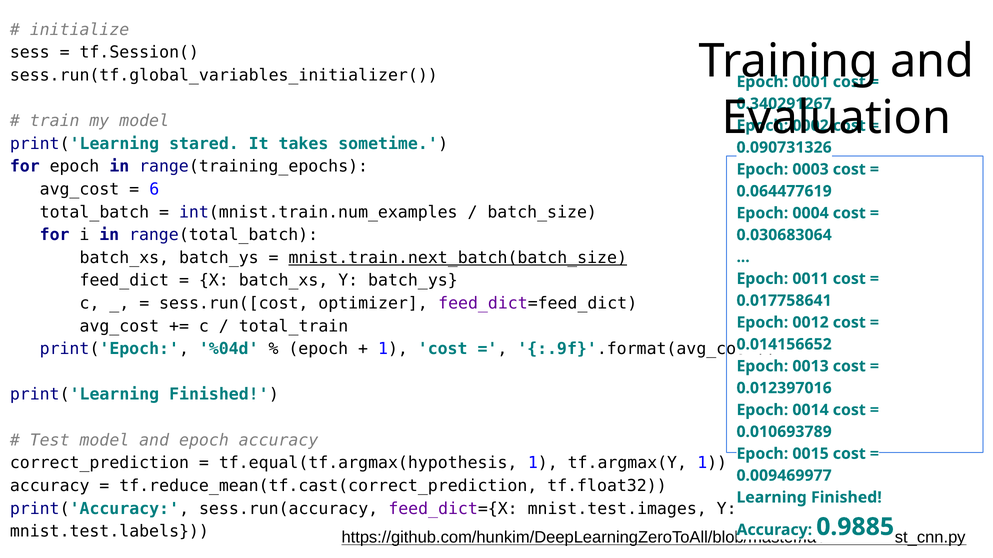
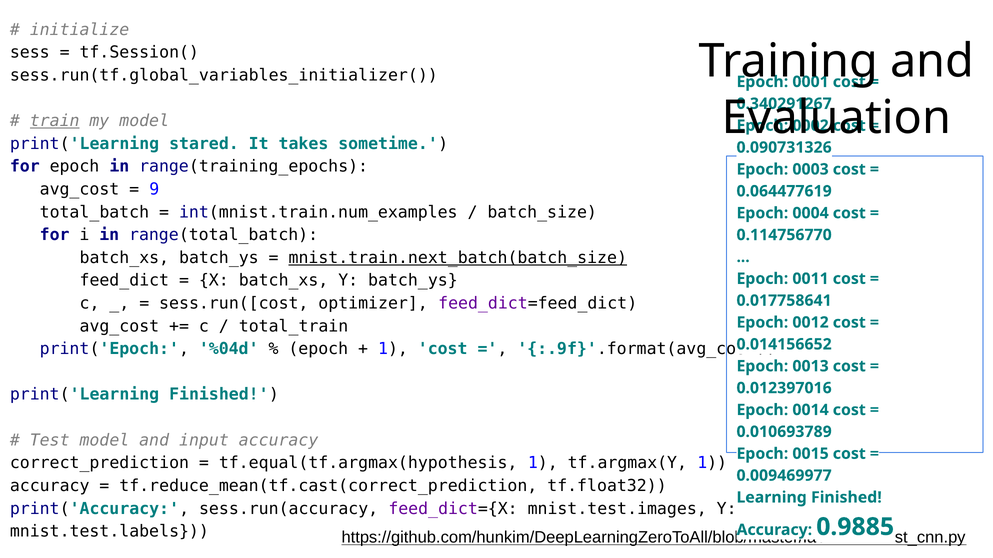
train underline: none -> present
6: 6 -> 9
0.030683064: 0.030683064 -> 0.114756770
and epoch: epoch -> input
